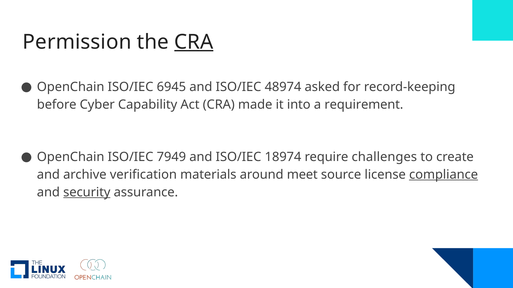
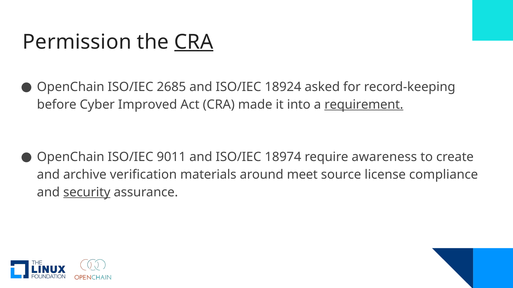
6945: 6945 -> 2685
48974: 48974 -> 18924
Capability: Capability -> Improved
requirement underline: none -> present
7949: 7949 -> 9011
challenges: challenges -> awareness
compliance underline: present -> none
